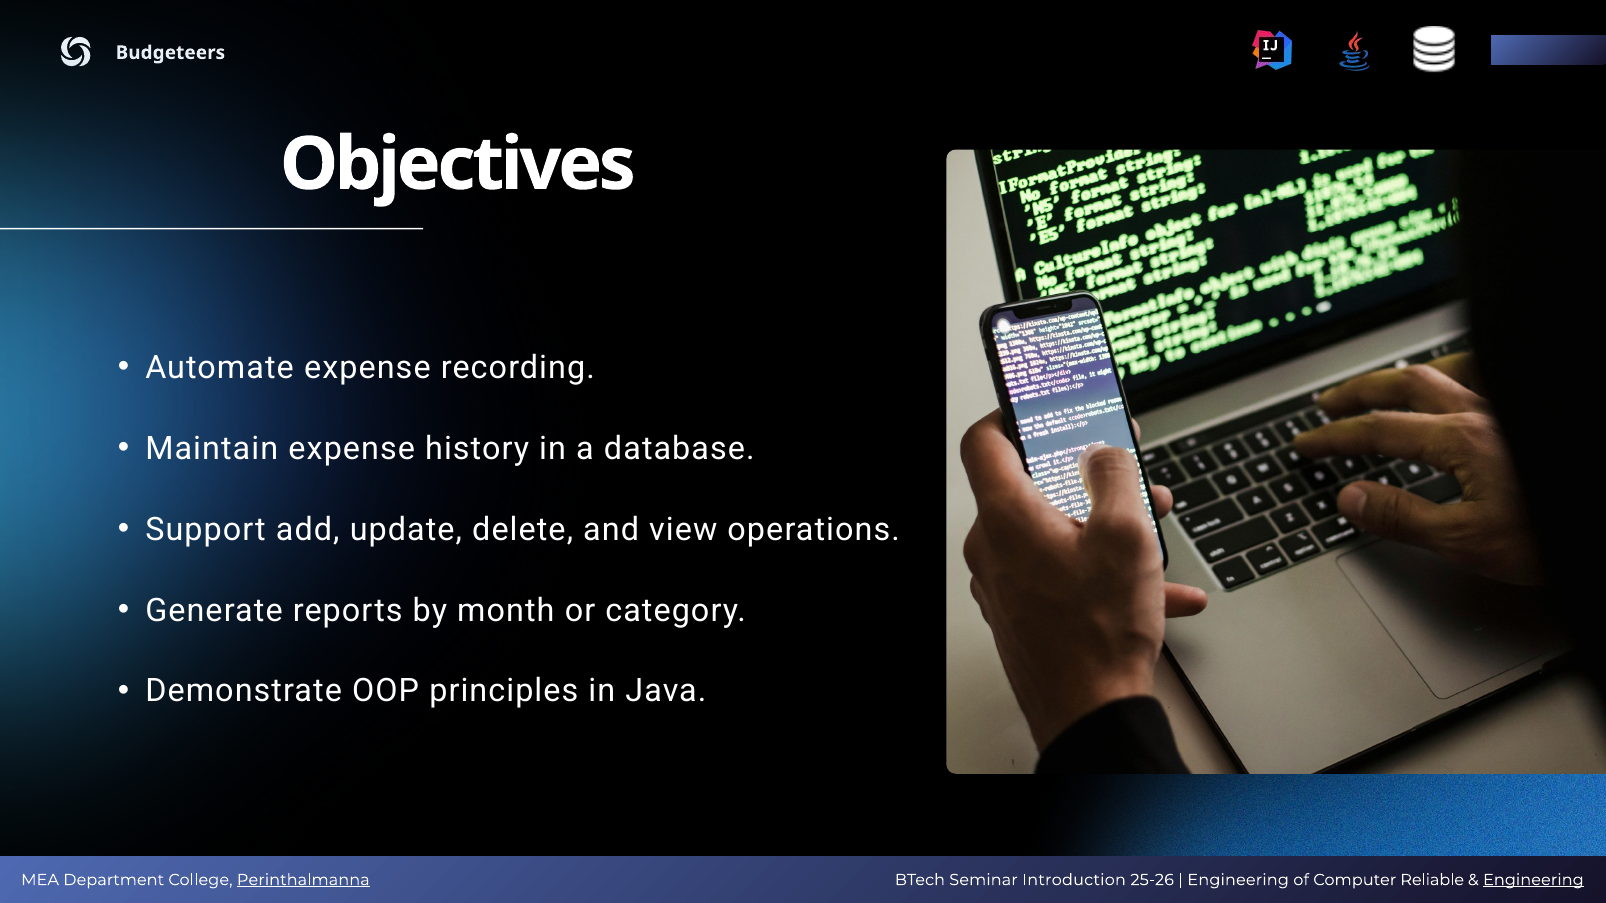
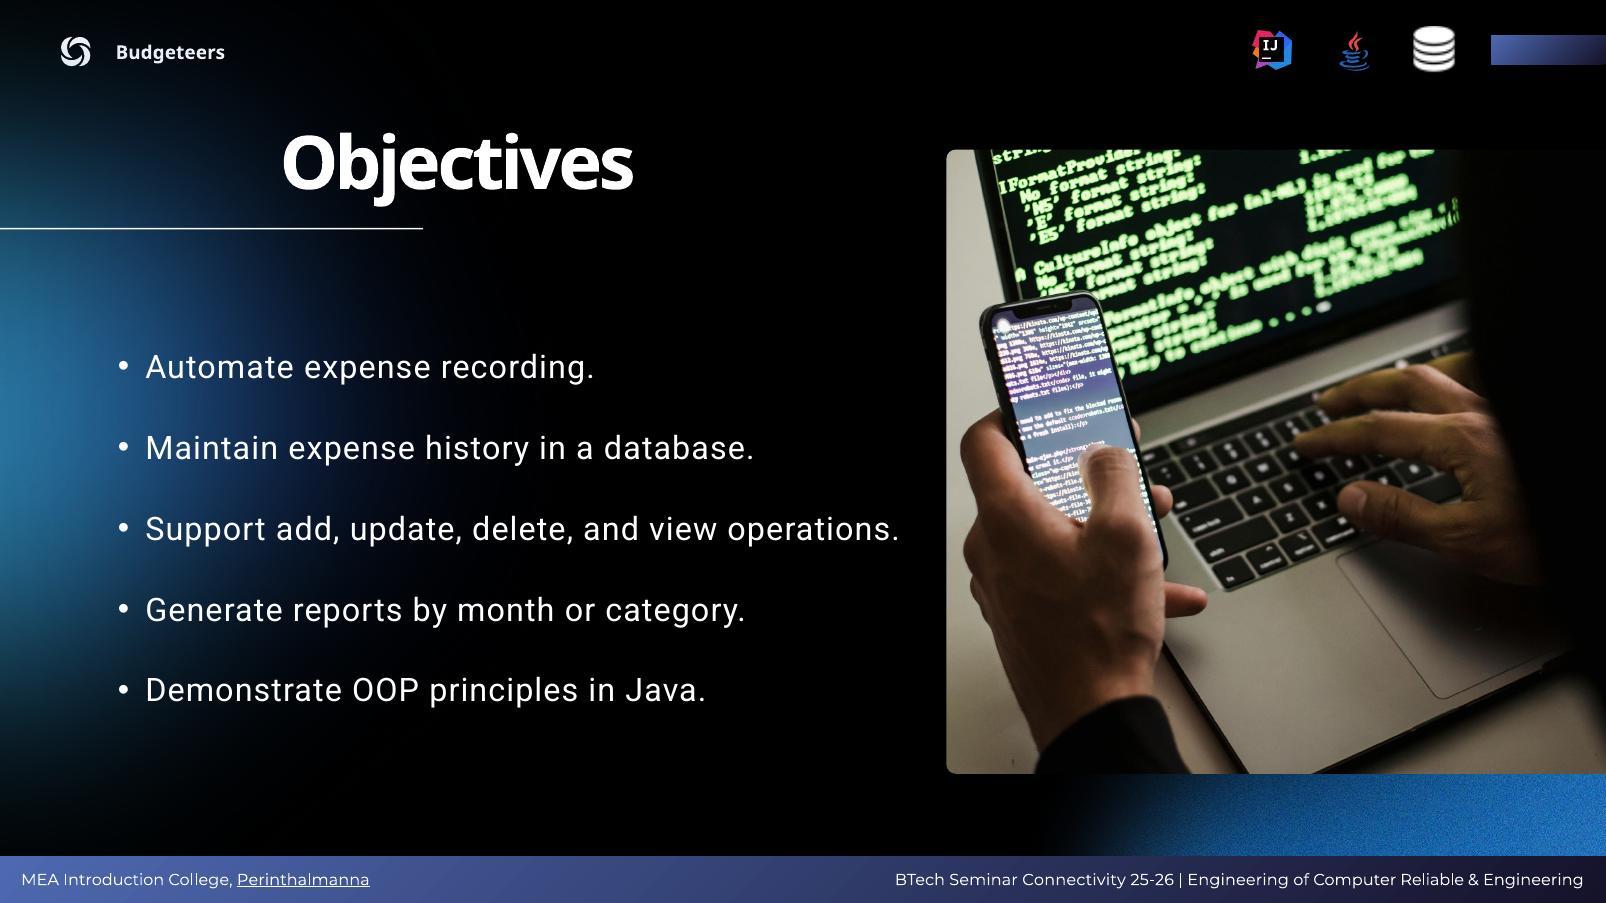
Department: Department -> Introduction
Introduction: Introduction -> Connectivity
Engineering at (1533, 880) underline: present -> none
